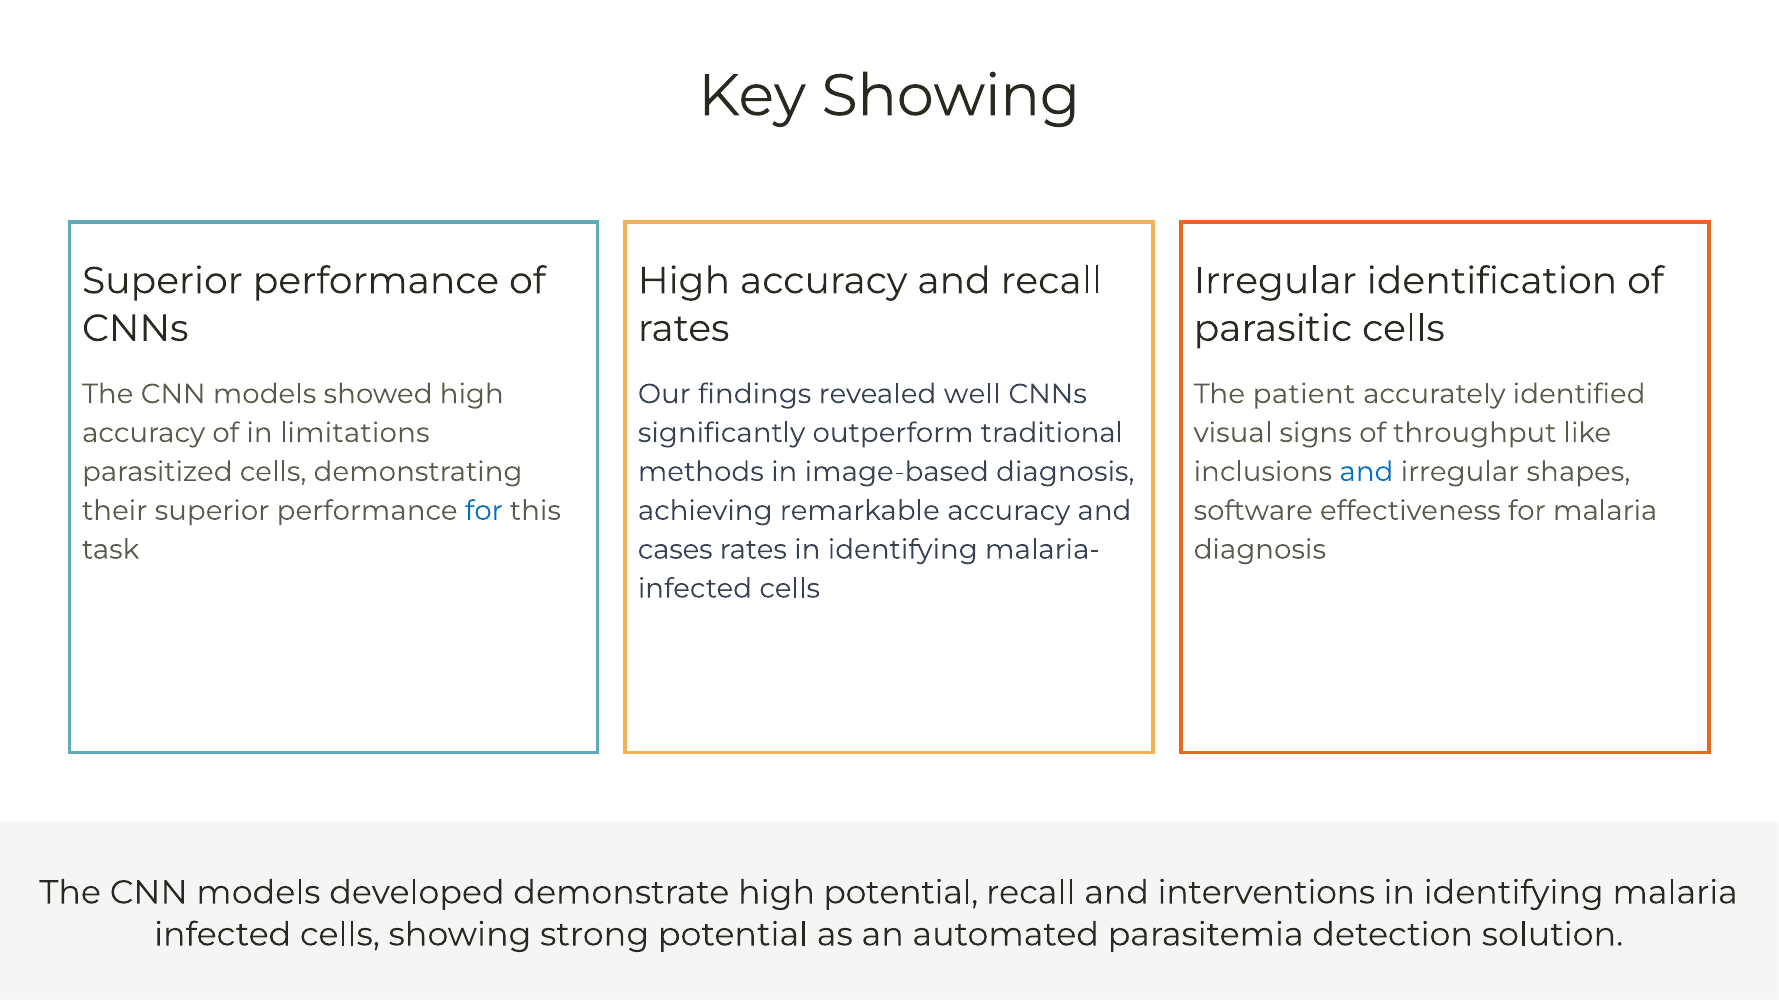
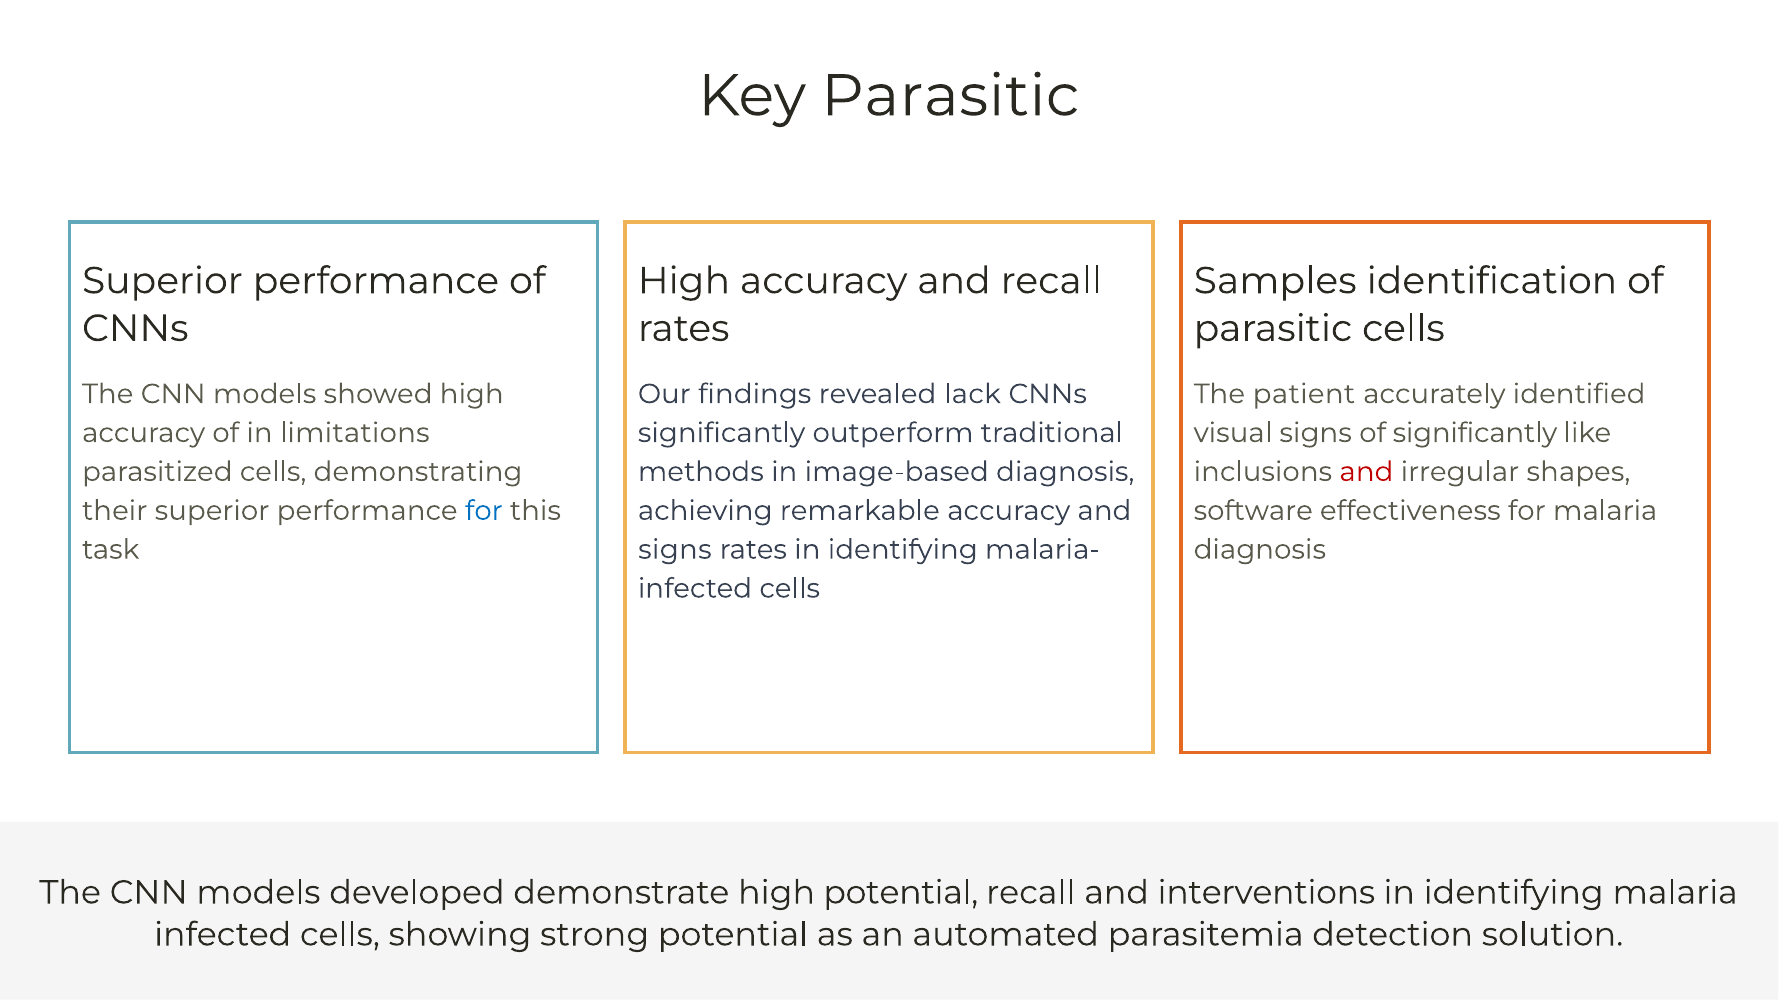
Key Showing: Showing -> Parasitic
Irregular at (1275, 281): Irregular -> Samples
well: well -> lack
of throughput: throughput -> significantly
and at (1366, 472) colour: blue -> red
cases at (675, 550): cases -> signs
